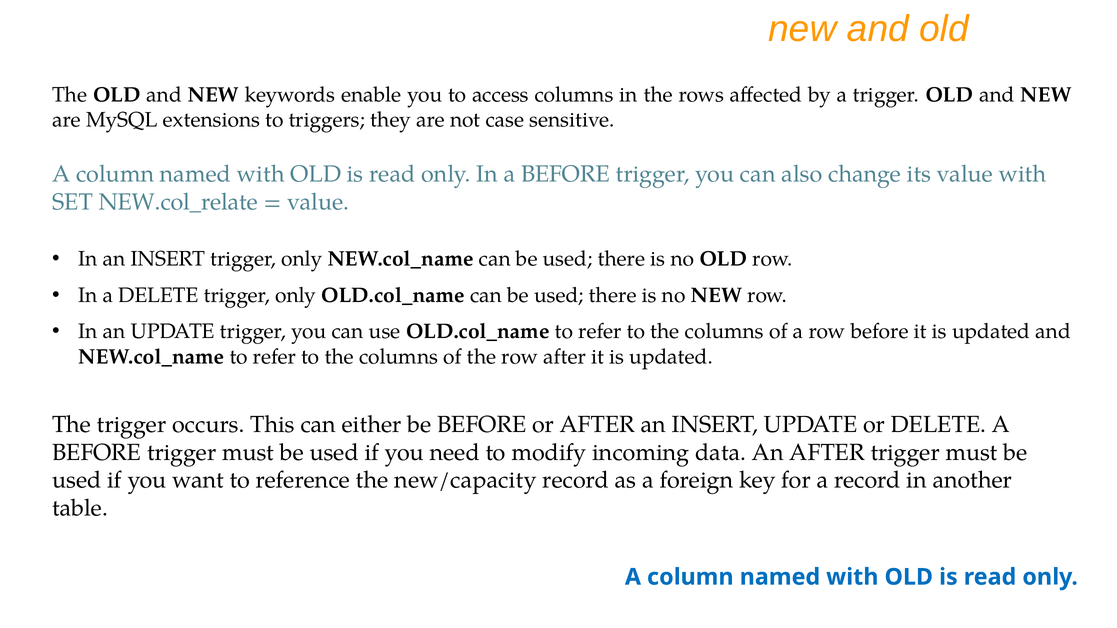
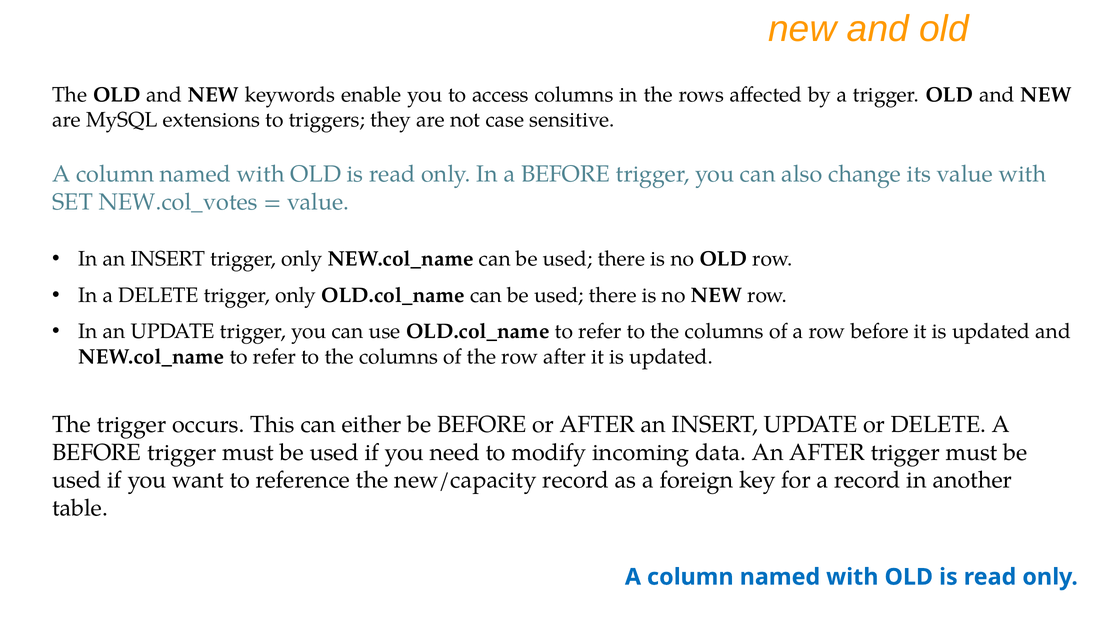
NEW.col_relate: NEW.col_relate -> NEW.col_votes
